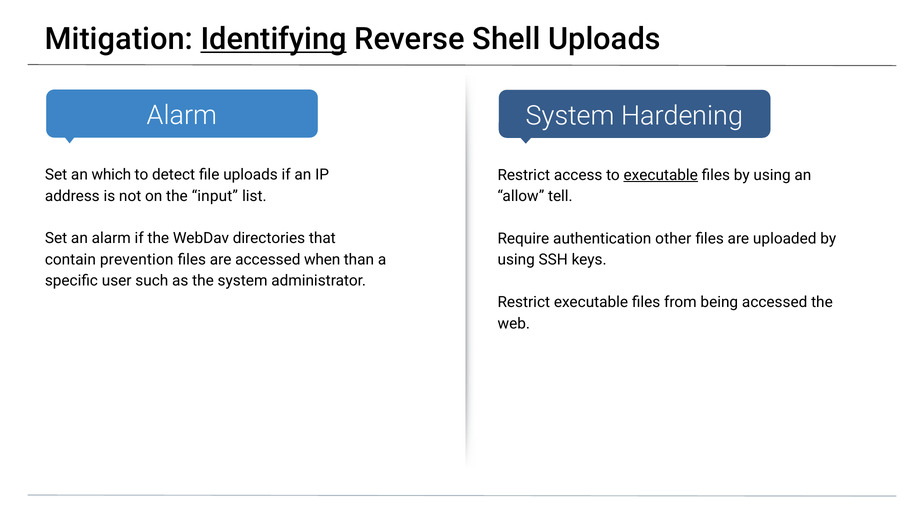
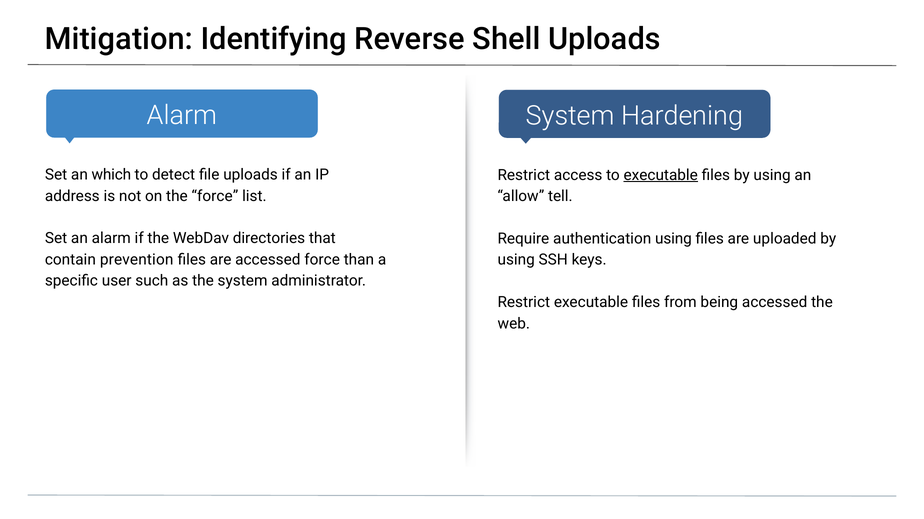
Identifying underline: present -> none
the input: input -> force
authentication other: other -> using
accessed when: when -> force
